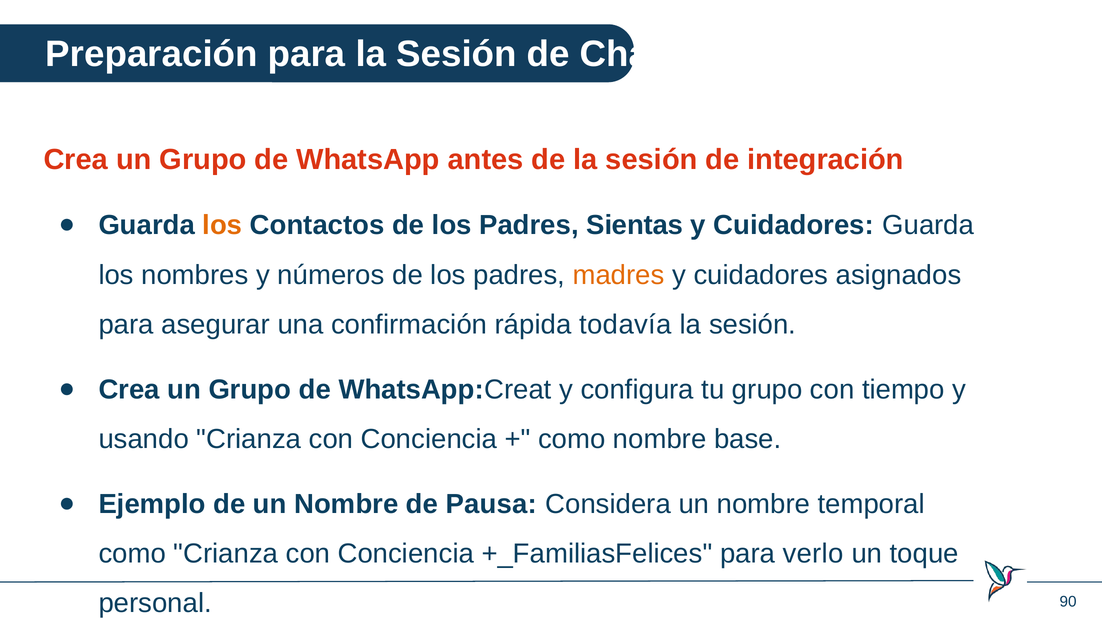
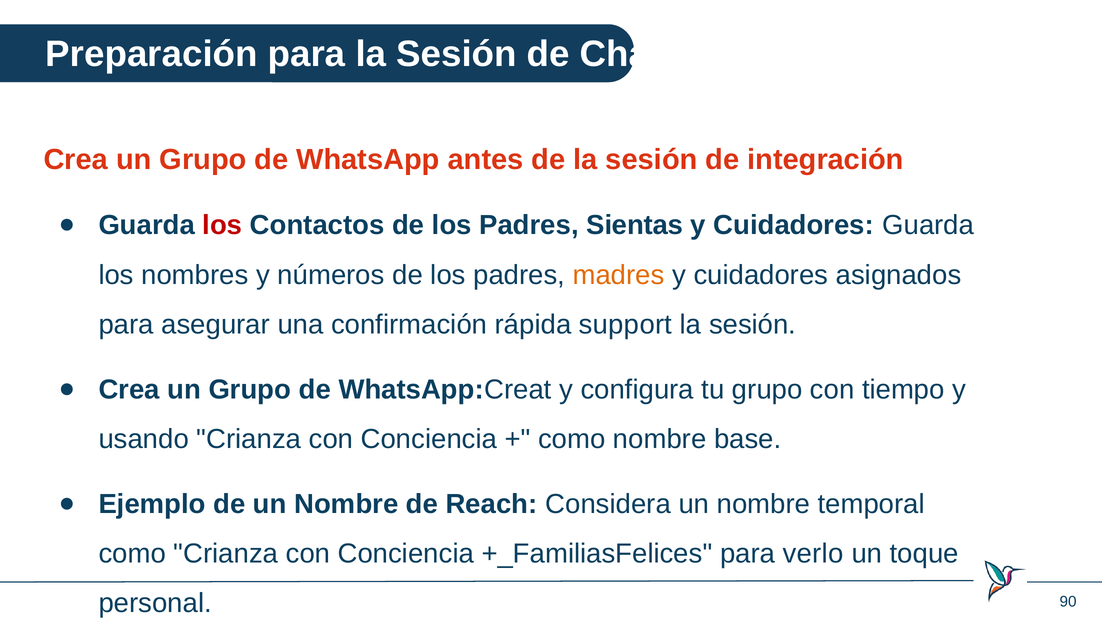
los at (222, 225) colour: orange -> red
todavía: todavía -> support
Pausa: Pausa -> Reach
